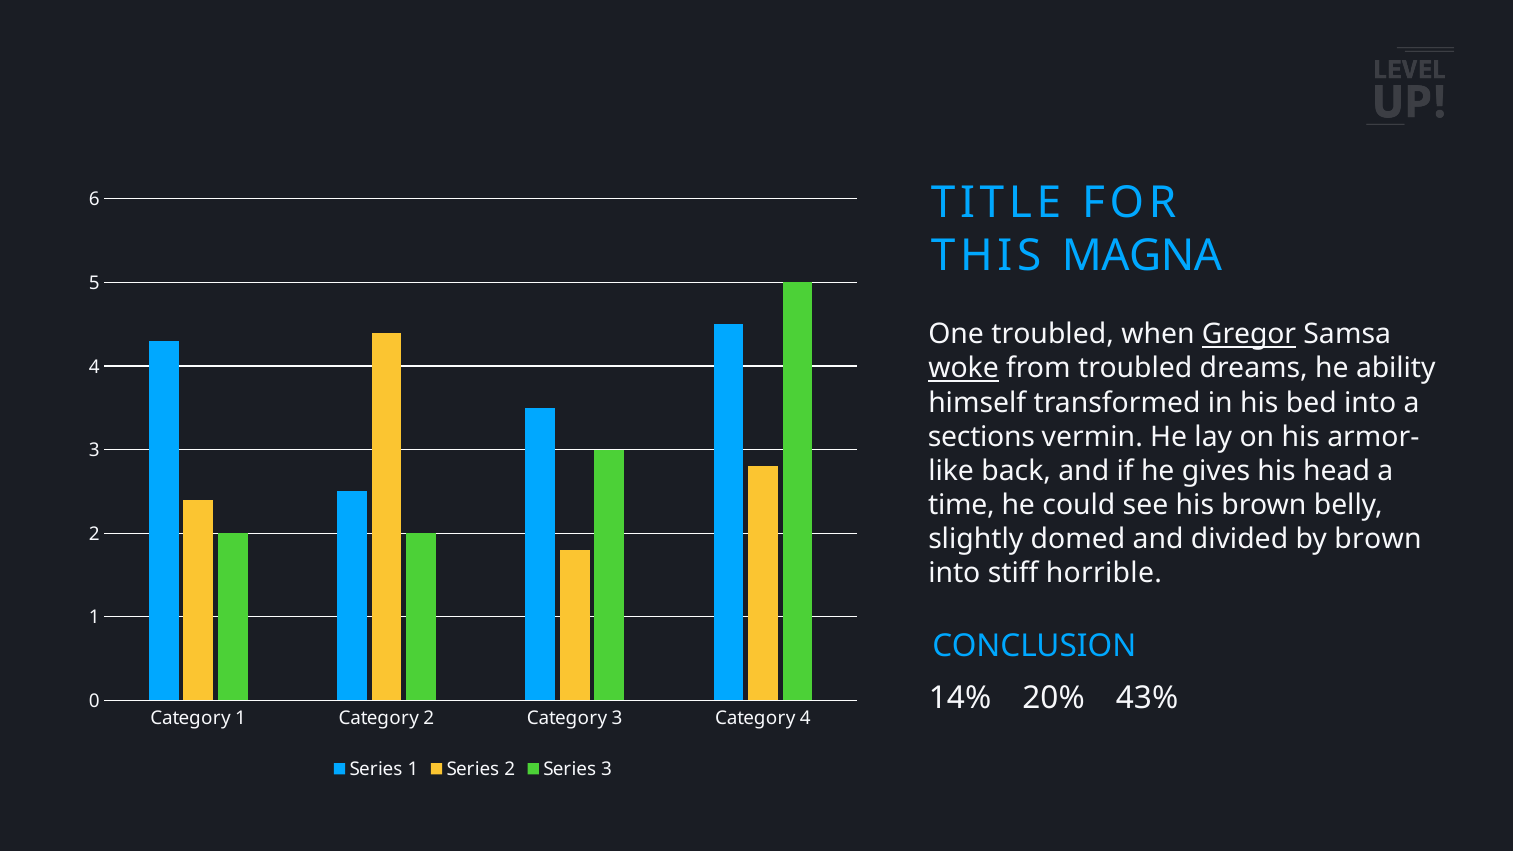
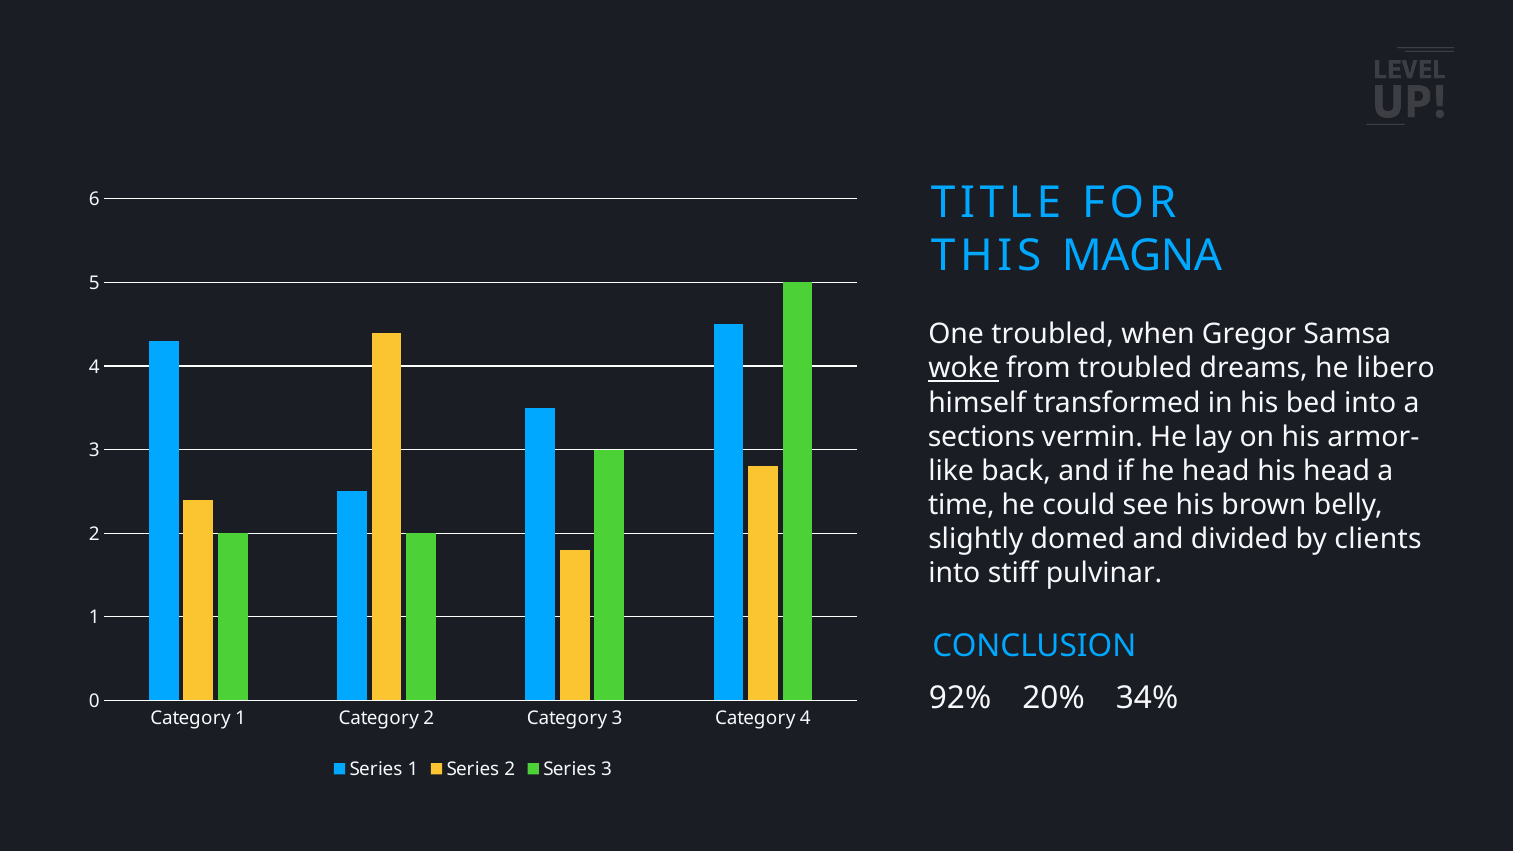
Gregor underline: present -> none
ability: ability -> libero
he gives: gives -> head
by brown: brown -> clients
horrible: horrible -> pulvinar
14%: 14% -> 92%
43%: 43% -> 34%
